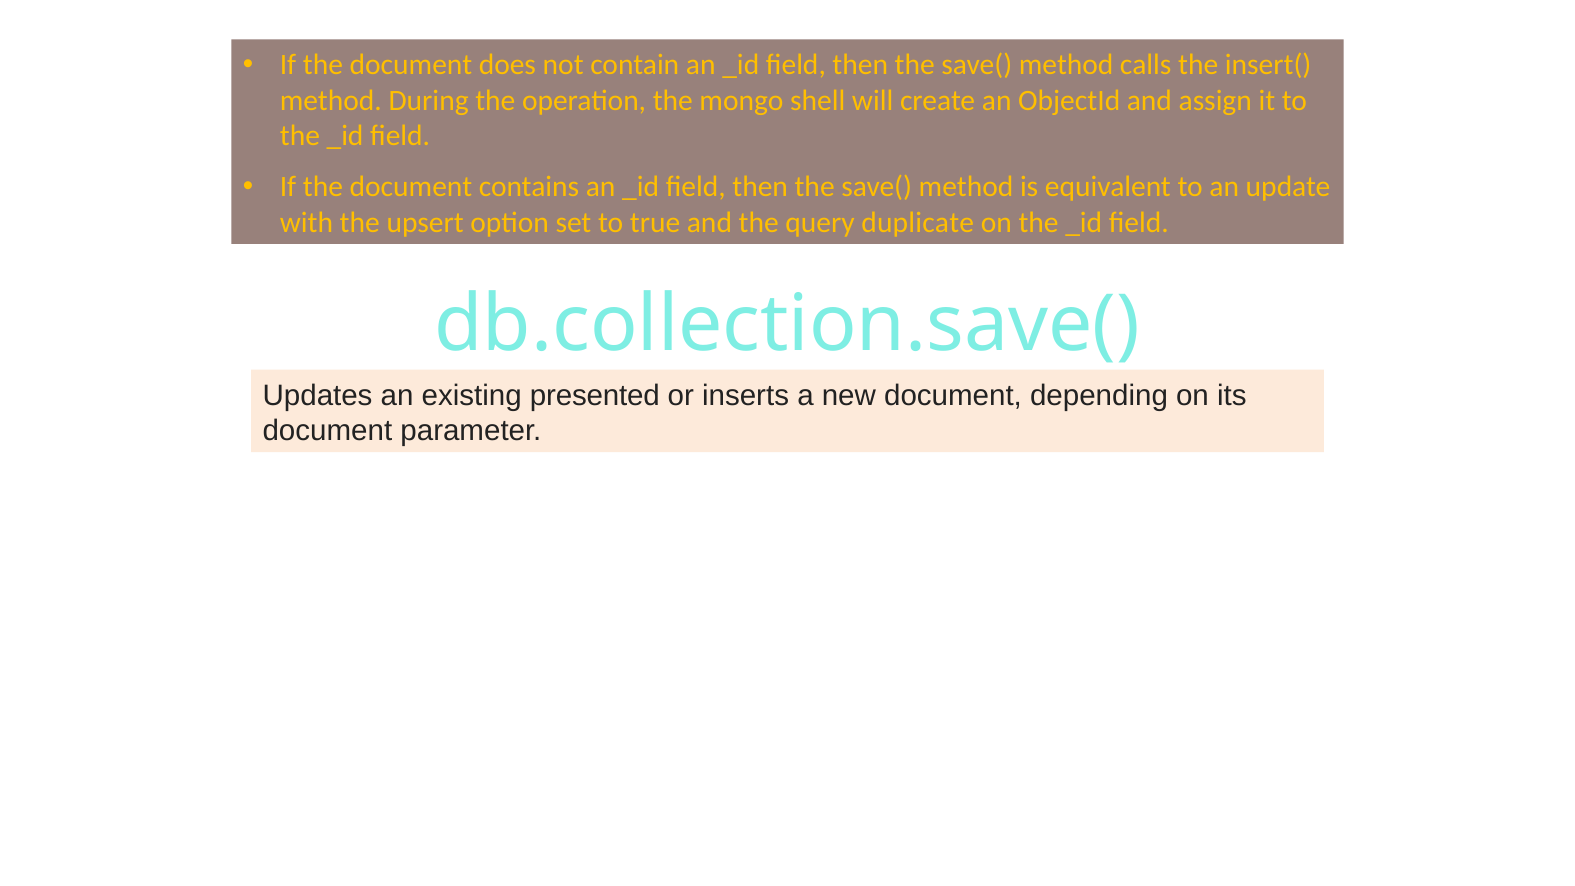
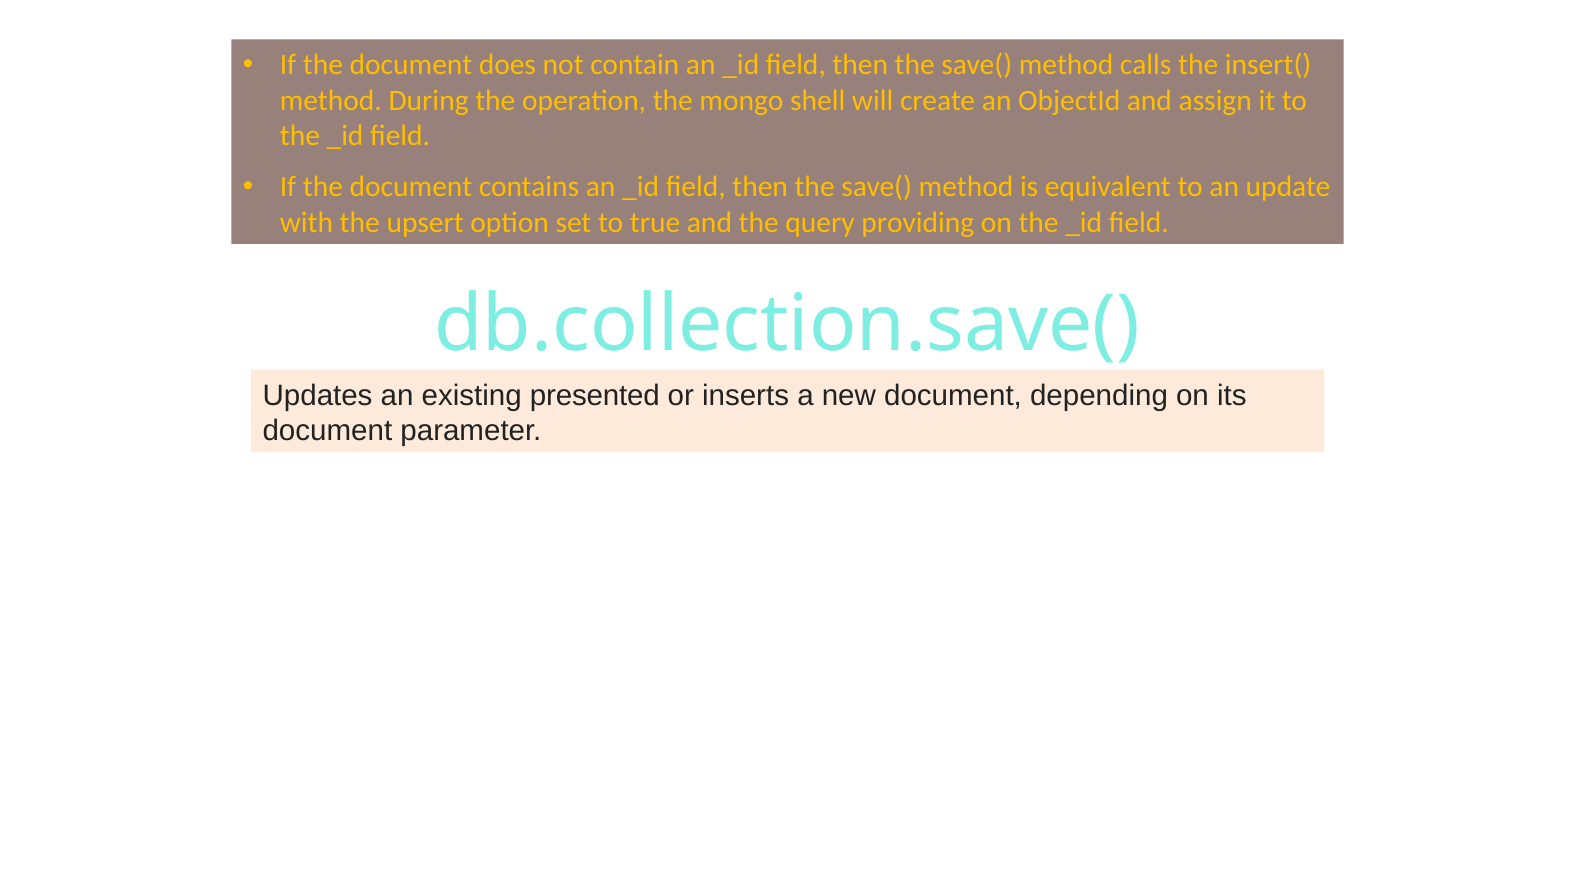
duplicate: duplicate -> providing
